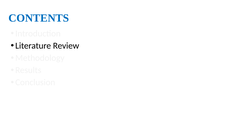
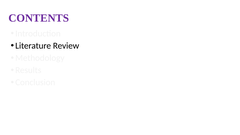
CONTENTS colour: blue -> purple
